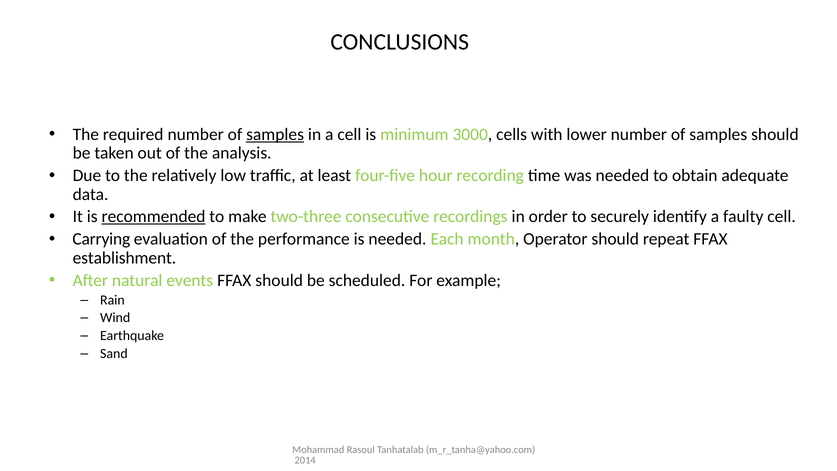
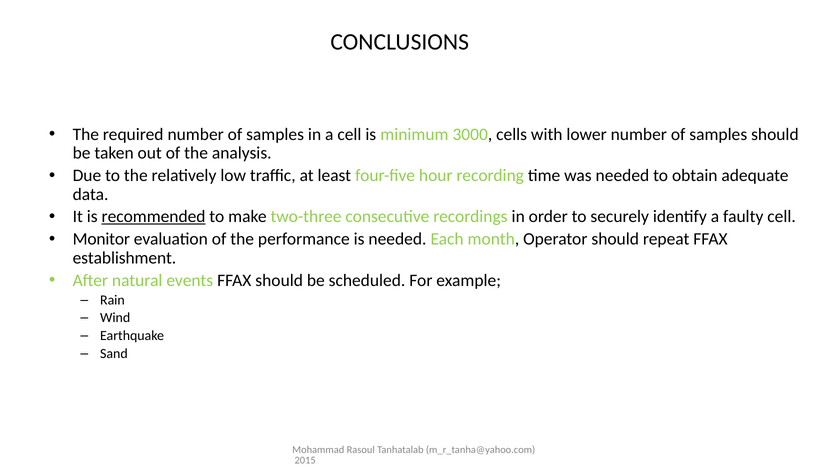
samples at (275, 134) underline: present -> none
Carrying: Carrying -> Monitor
2014: 2014 -> 2015
